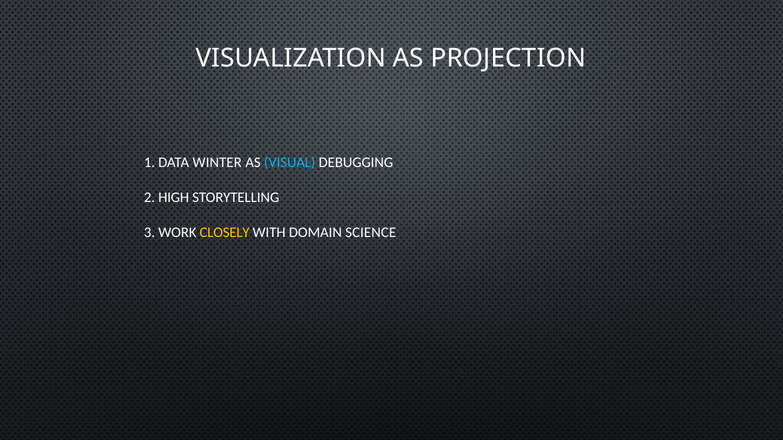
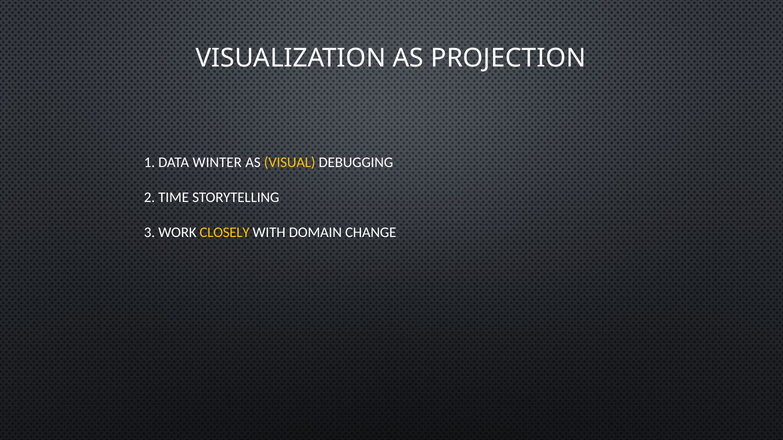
VISUAL colour: light blue -> yellow
HIGH: HIGH -> TIME
SCIENCE: SCIENCE -> CHANGE
